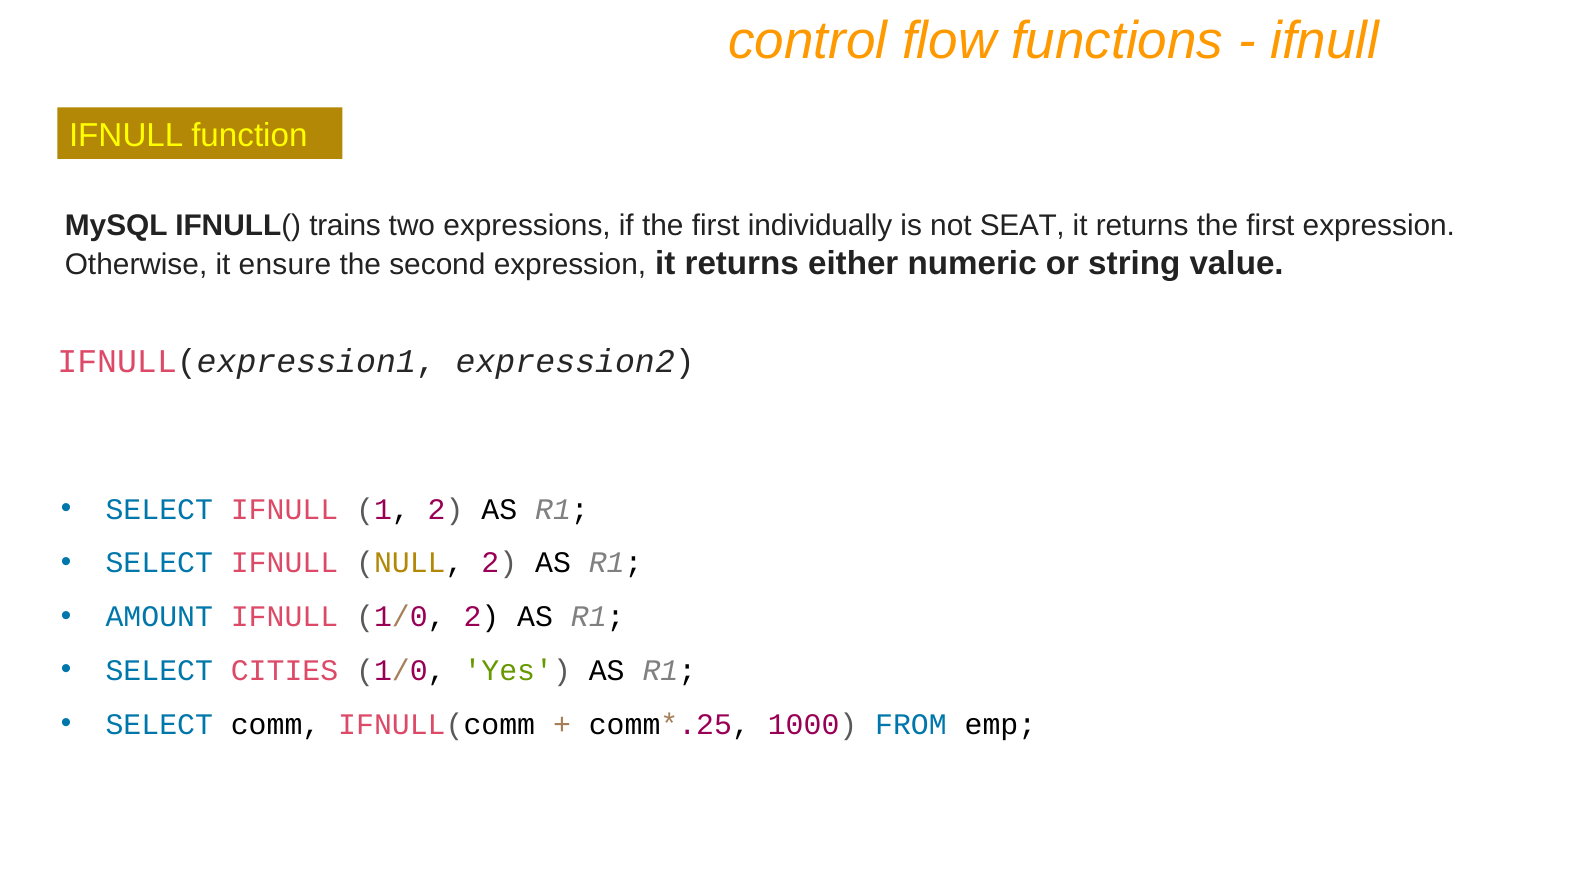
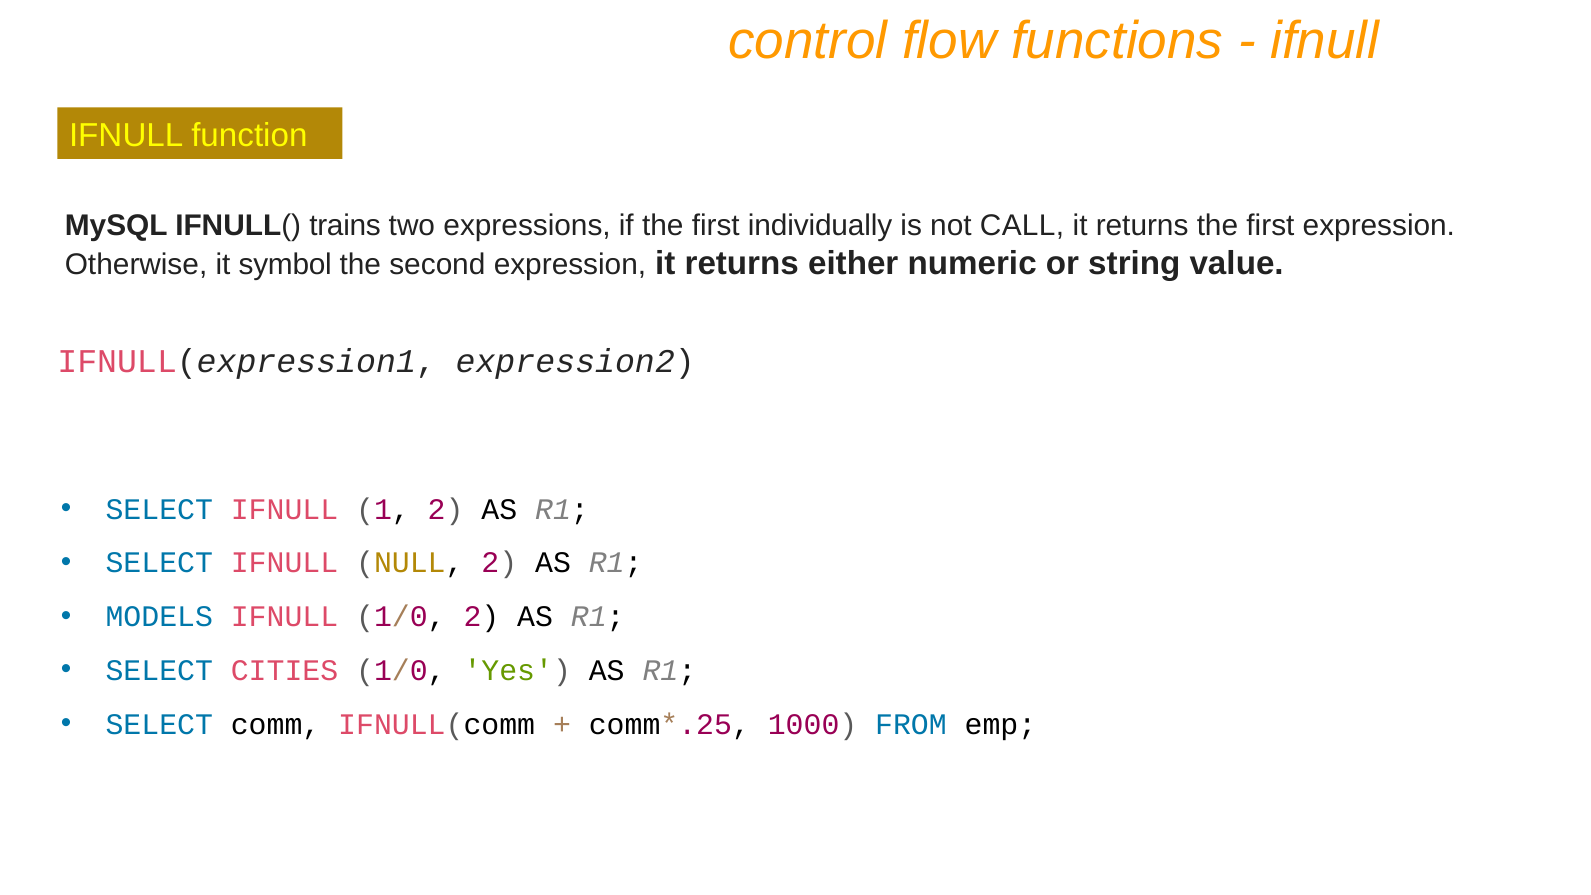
SEAT: SEAT -> CALL
ensure: ensure -> symbol
AMOUNT: AMOUNT -> MODELS
